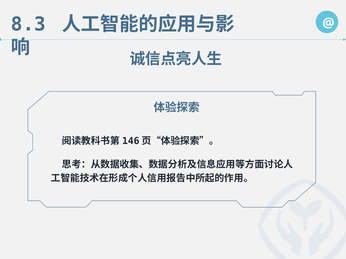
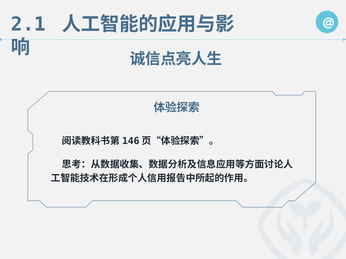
8.3: 8.3 -> 2.1
